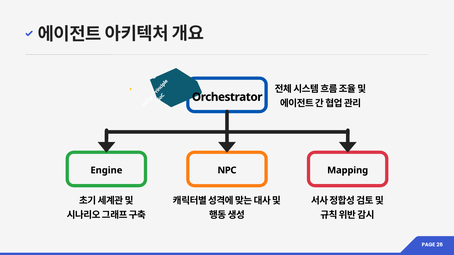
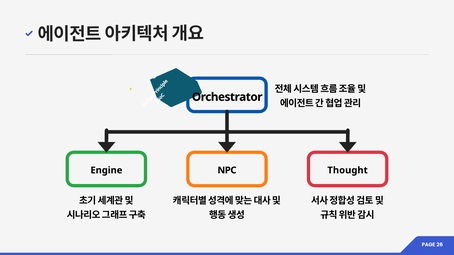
Mapping: Mapping -> Thought
